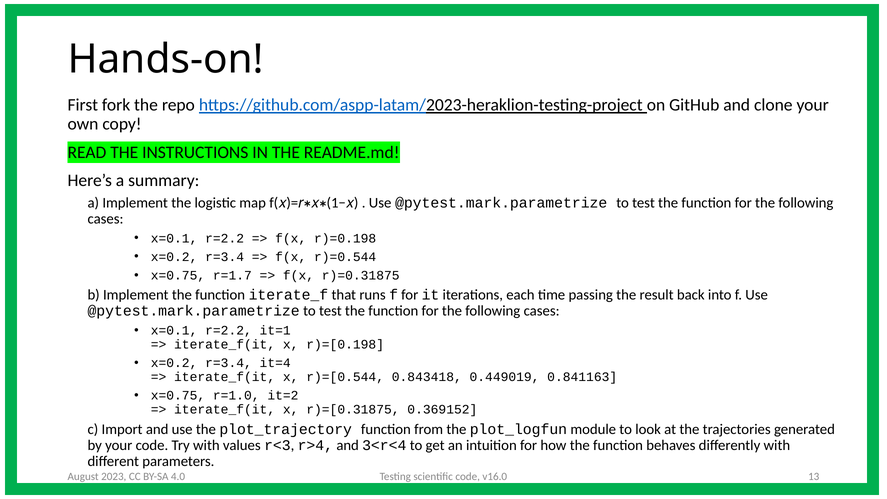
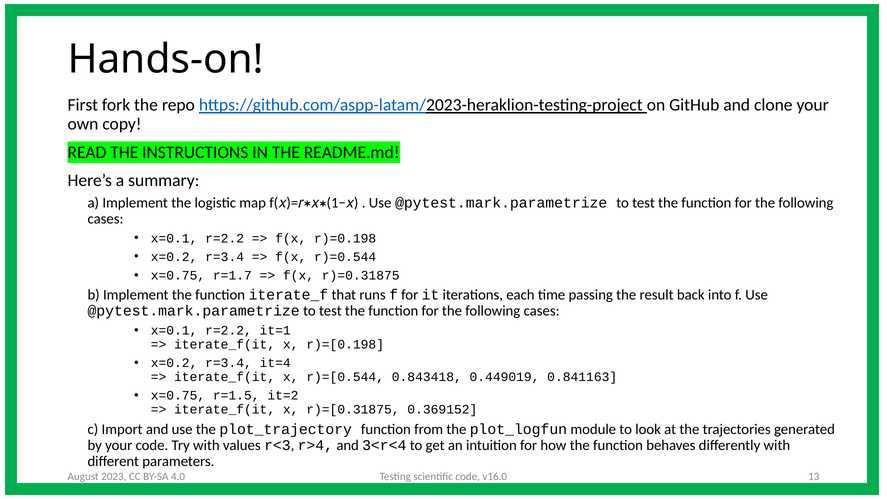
r=1.0: r=1.0 -> r=1.5
